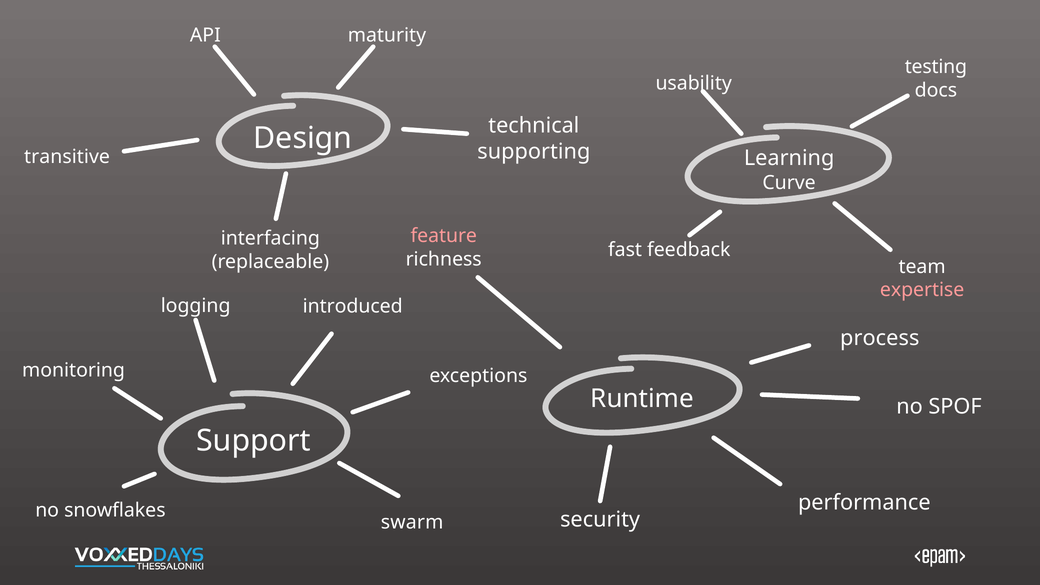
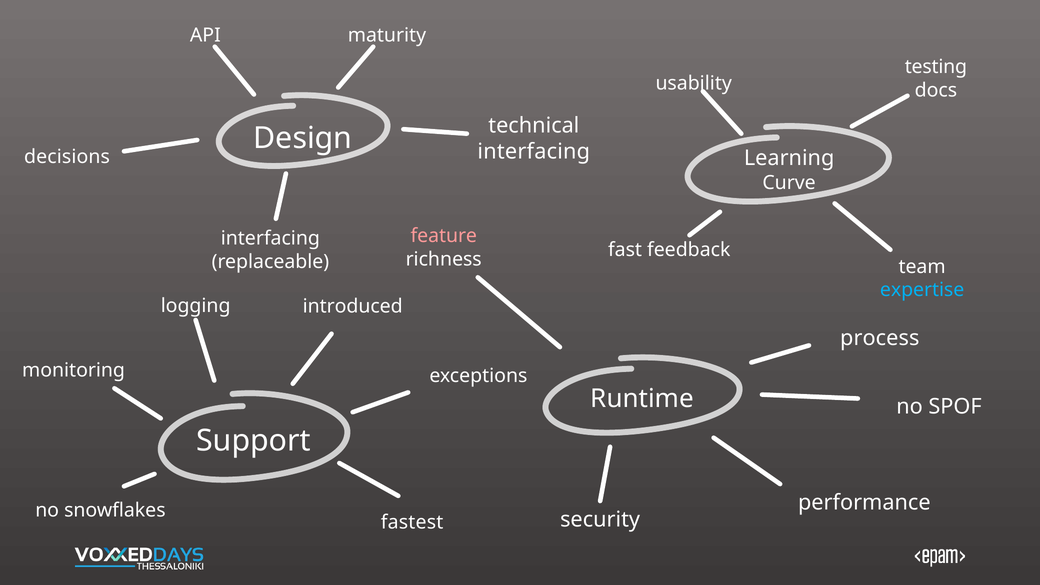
supporting at (534, 152): supporting -> interfacing
transitive: transitive -> decisions
expertise colour: pink -> light blue
swarm: swarm -> fastest
